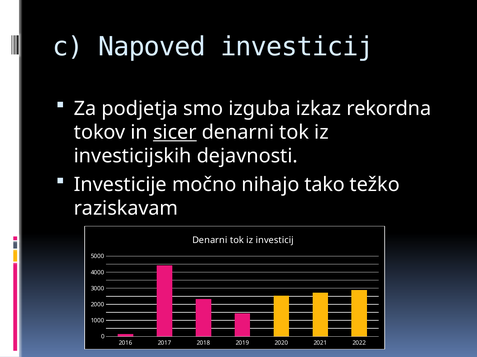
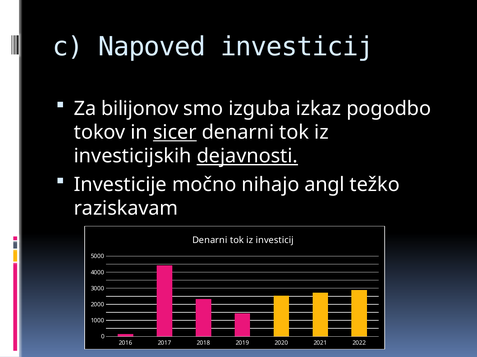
podjetja: podjetja -> bilijonov
rekordna: rekordna -> pogodbo
dejavnosti underline: none -> present
tako: tako -> angl
